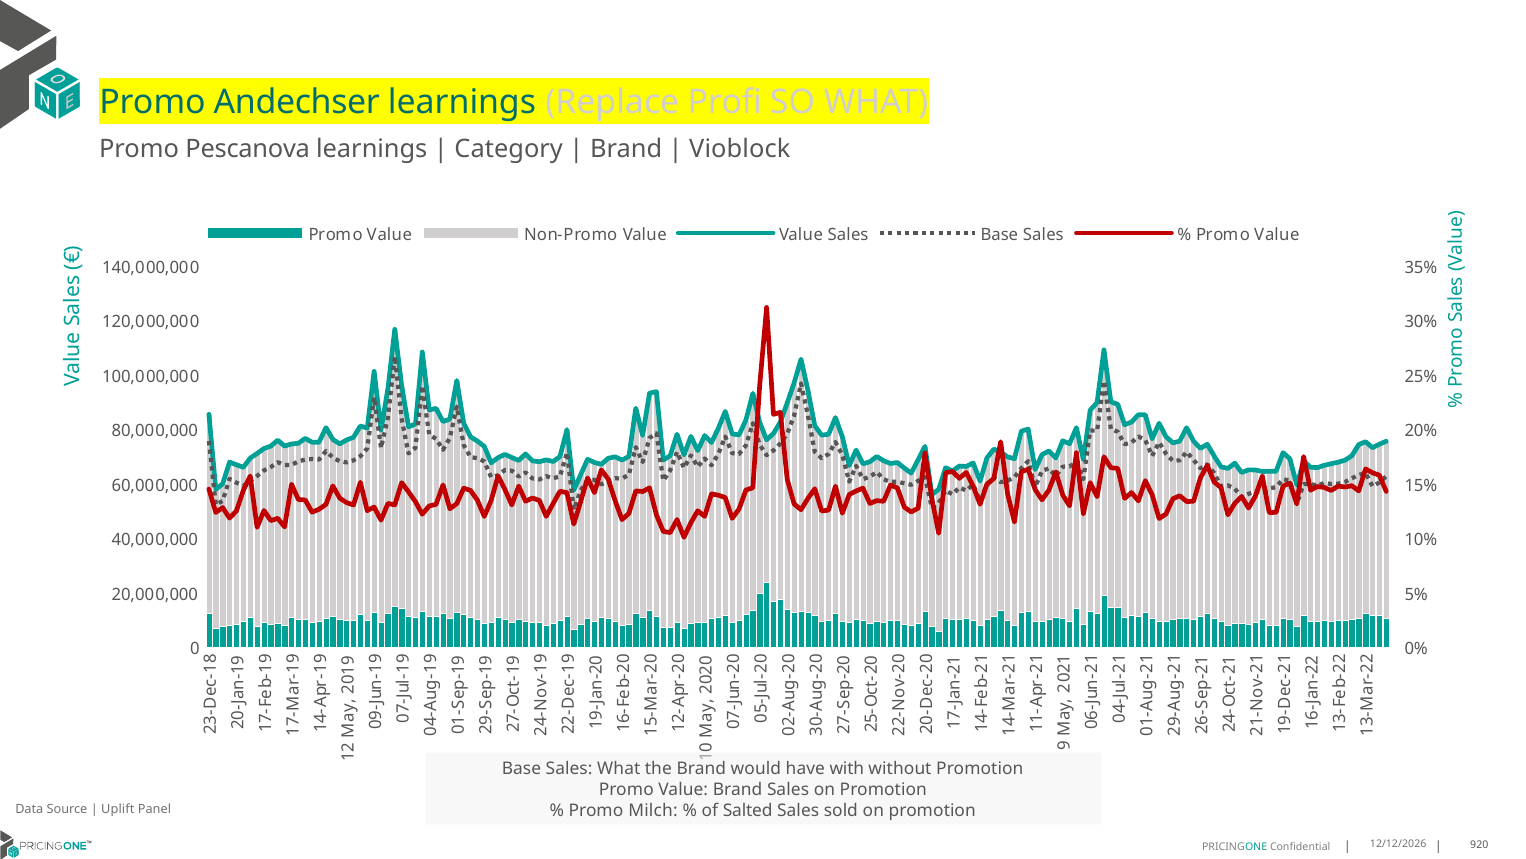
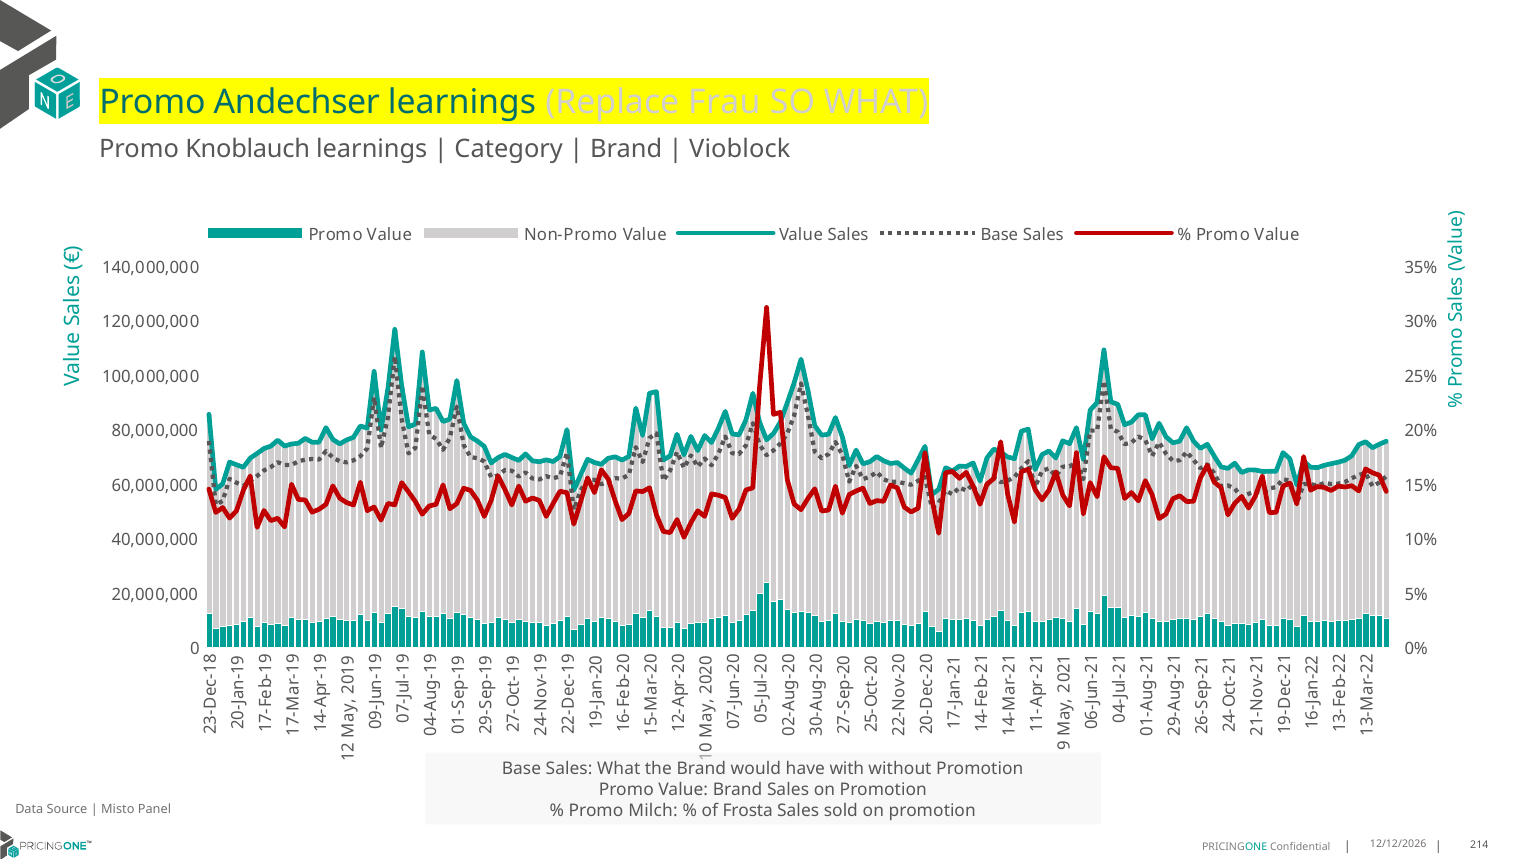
Profi: Profi -> Frau
Pescanova: Pescanova -> Knoblauch
Uplift: Uplift -> Misto
Salted: Salted -> Frosta
920: 920 -> 214
